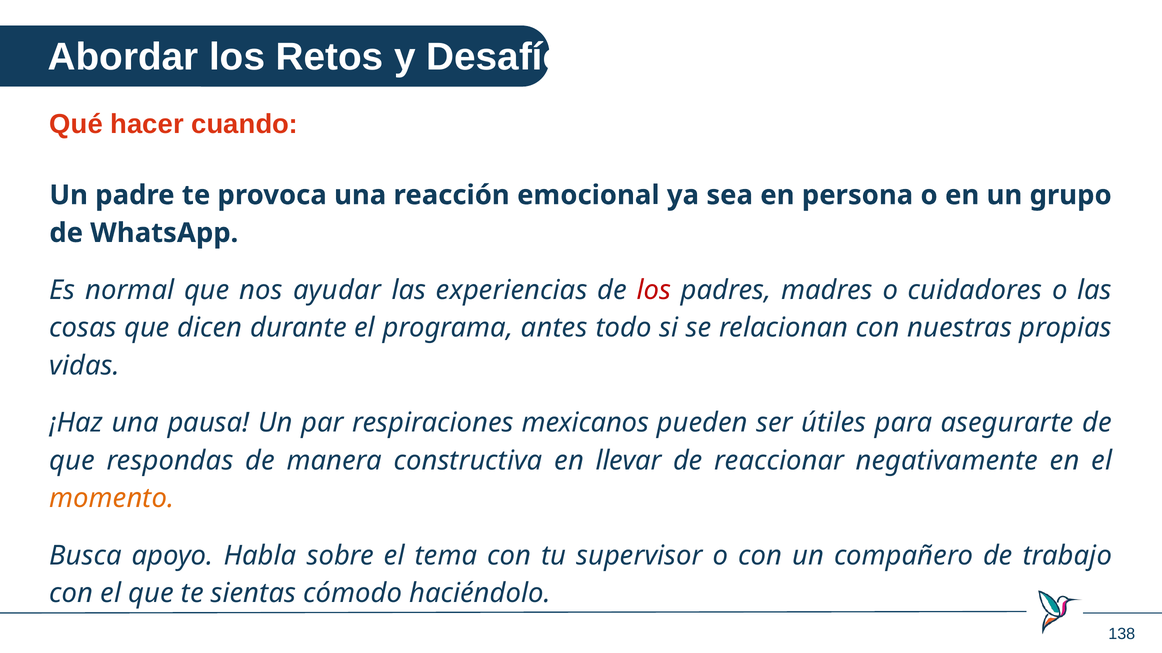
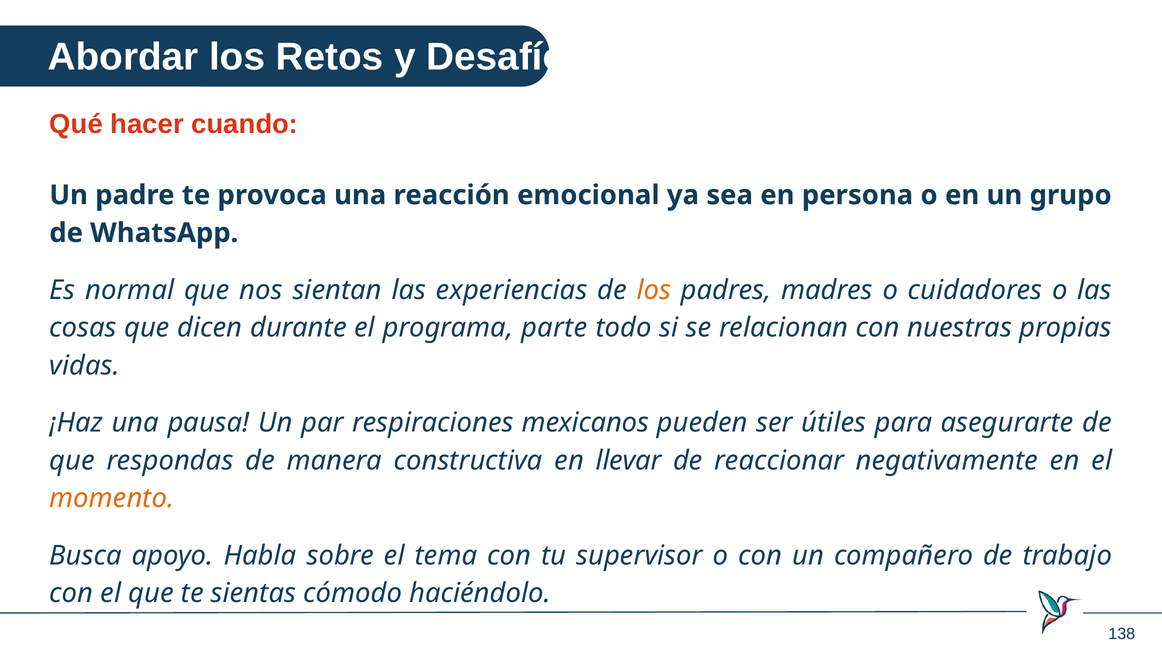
ayudar: ayudar -> sientan
los at (654, 290) colour: red -> orange
antes: antes -> parte
